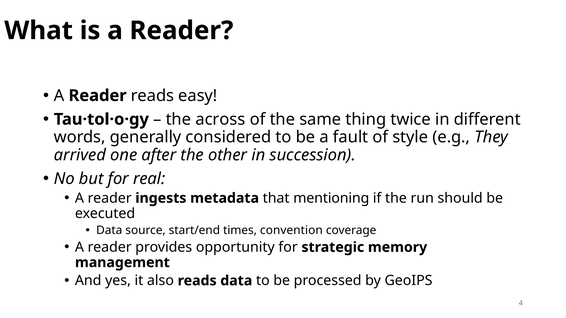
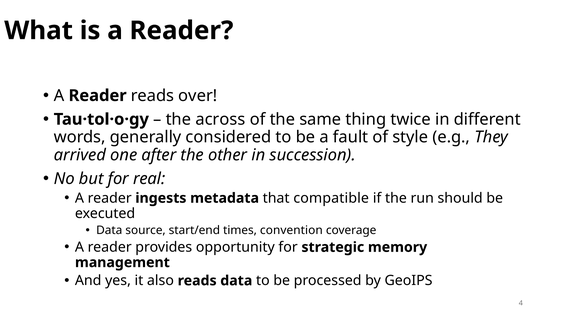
easy: easy -> over
mentioning: mentioning -> compatible
